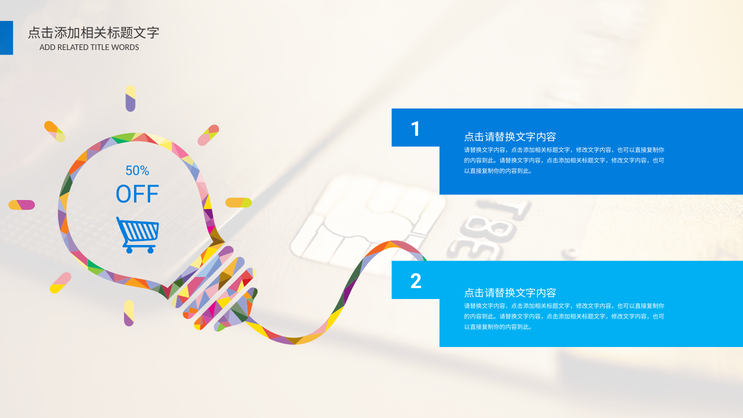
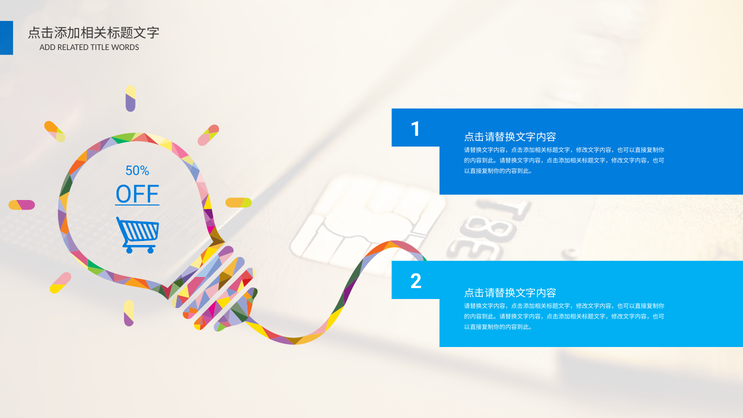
OFF underline: none -> present
